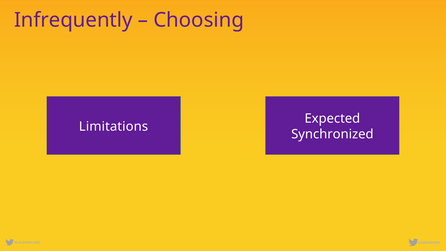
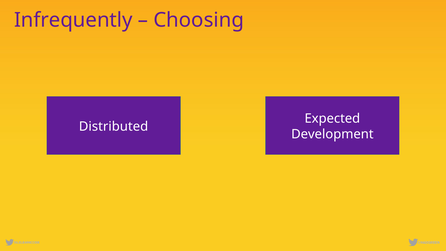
Limitations: Limitations -> Distributed
Synchronized: Synchronized -> Development
